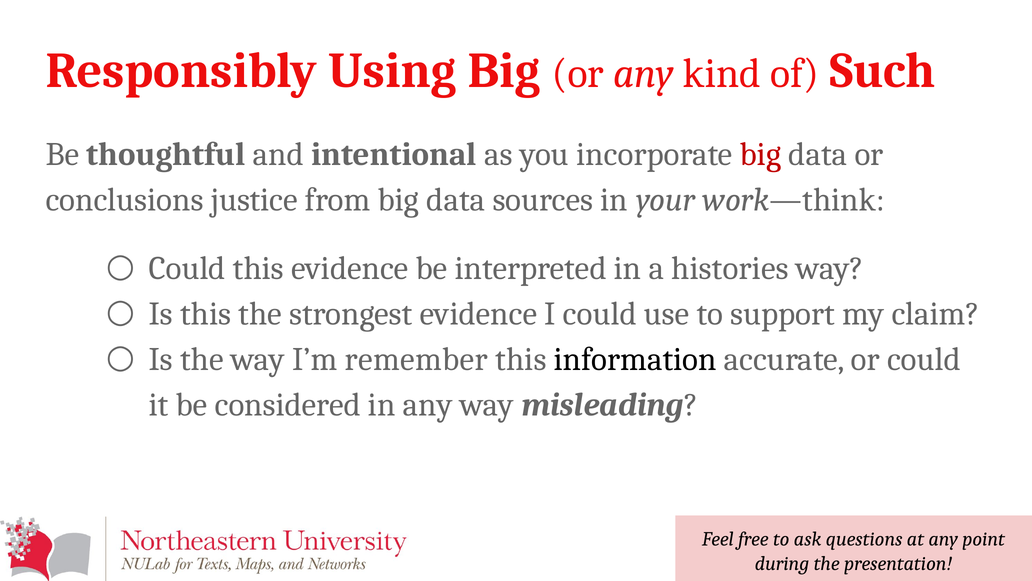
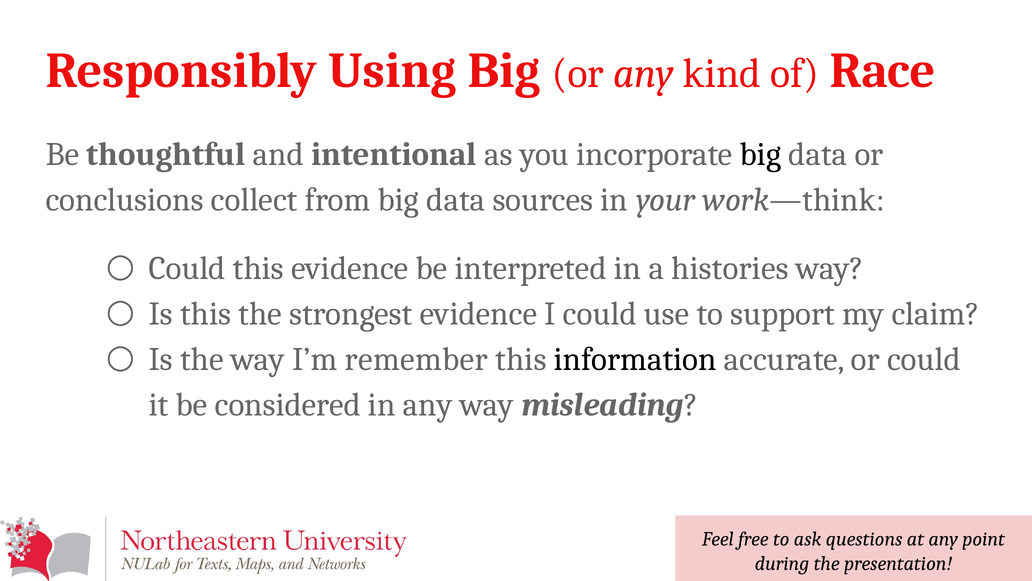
Such: Such -> Race
big at (760, 154) colour: red -> black
justice: justice -> collect
